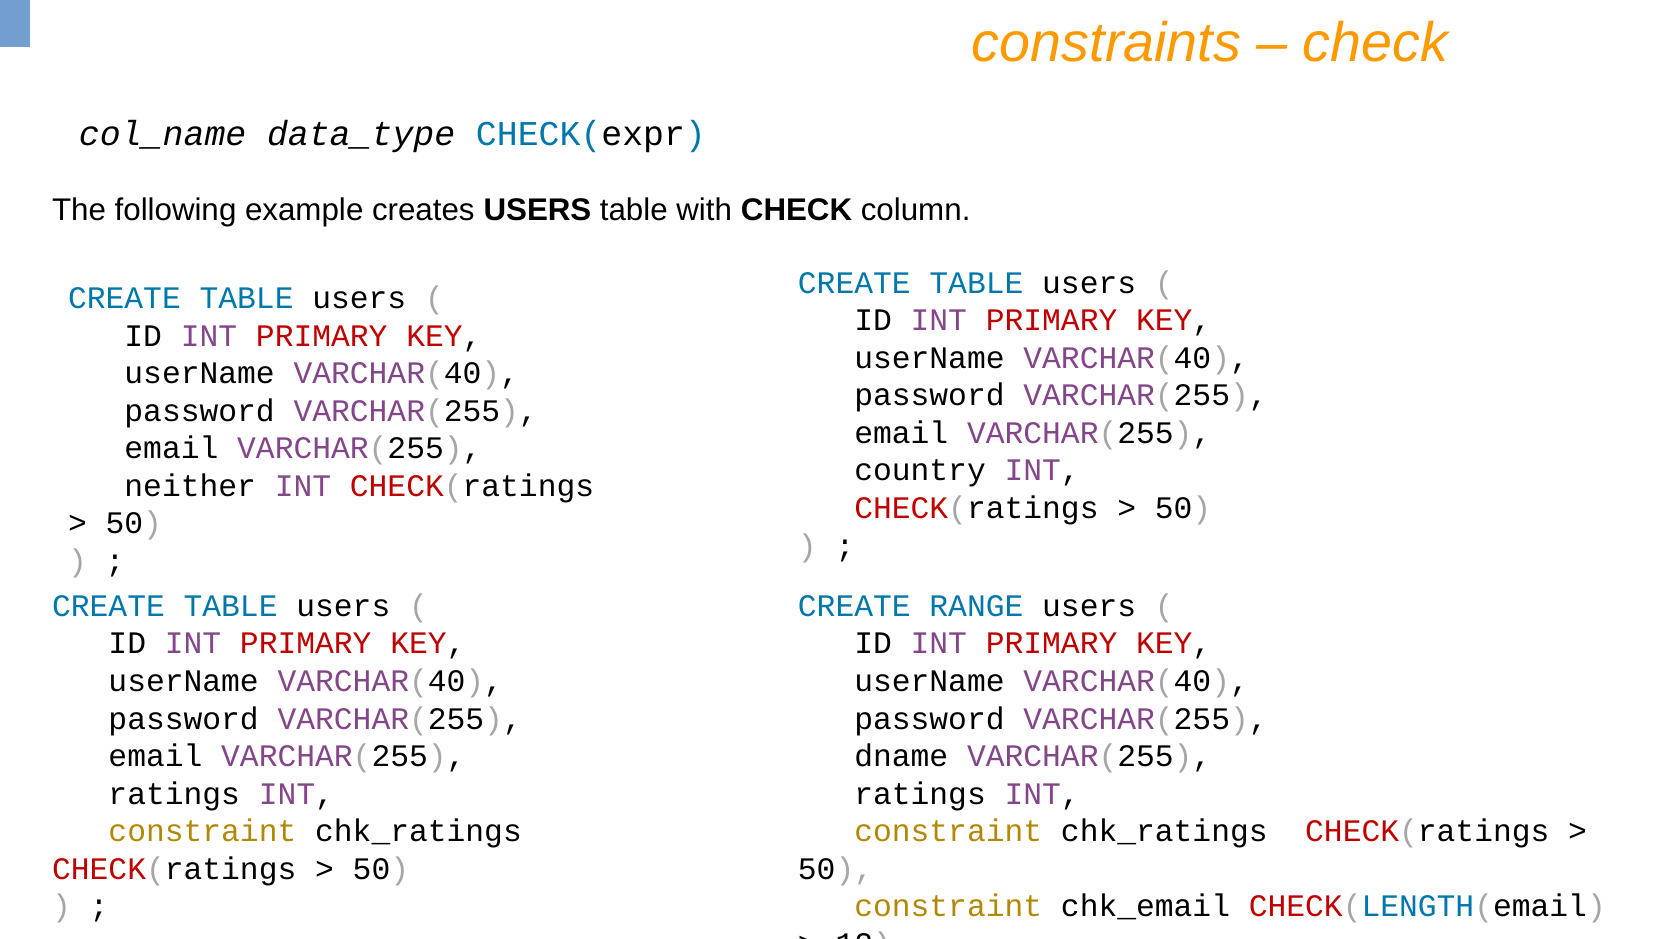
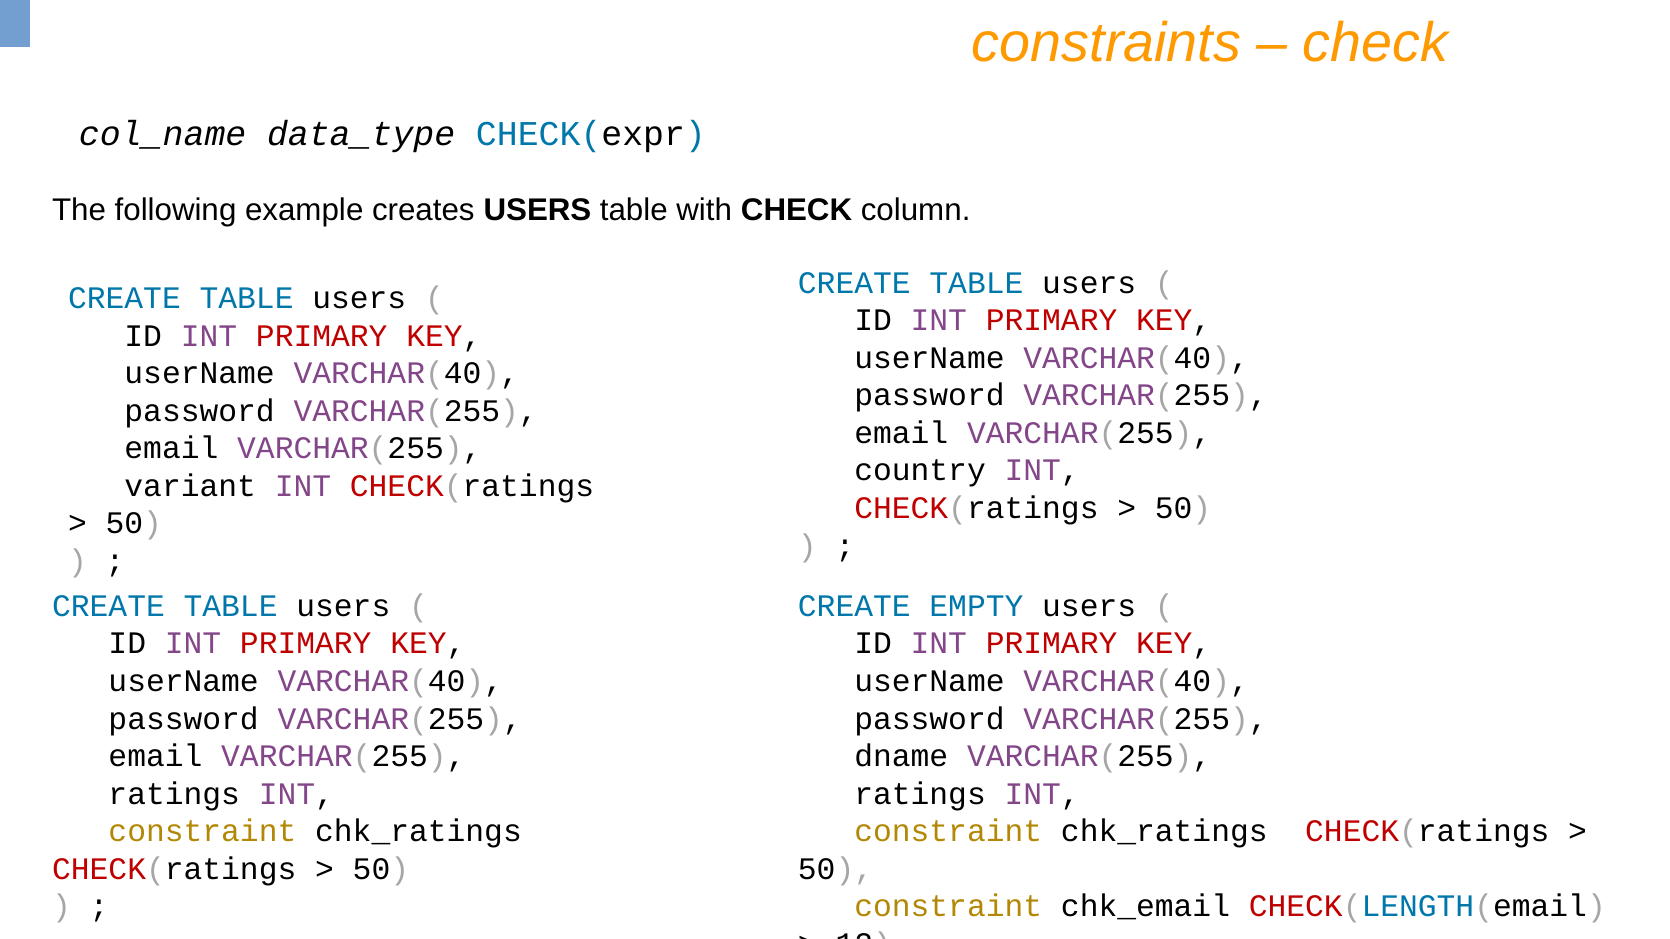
neither: neither -> variant
RANGE: RANGE -> EMPTY
